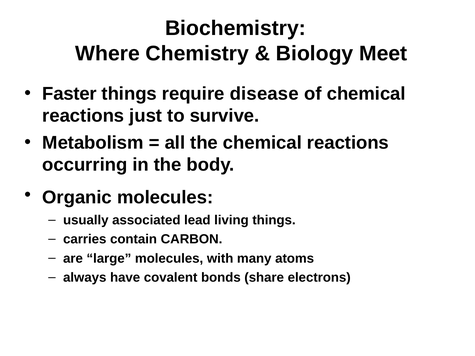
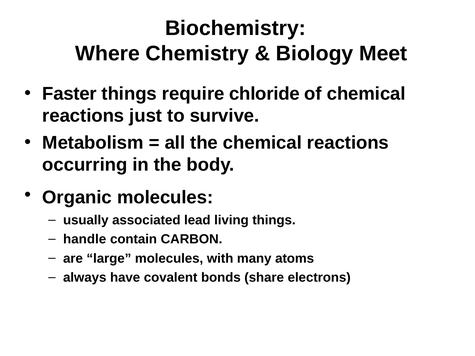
disease: disease -> chloride
carries: carries -> handle
